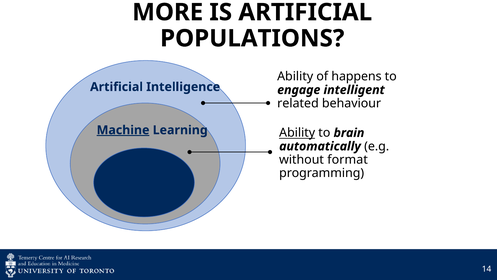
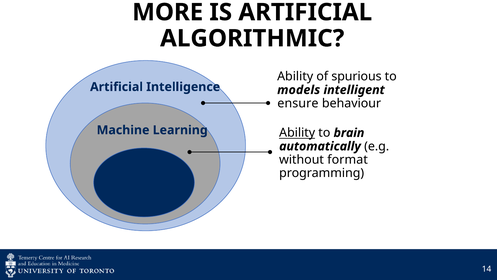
POPULATIONS: POPULATIONS -> ALGORITHMIC
happens: happens -> spurious
engage: engage -> models
related: related -> ensure
Machine underline: present -> none
